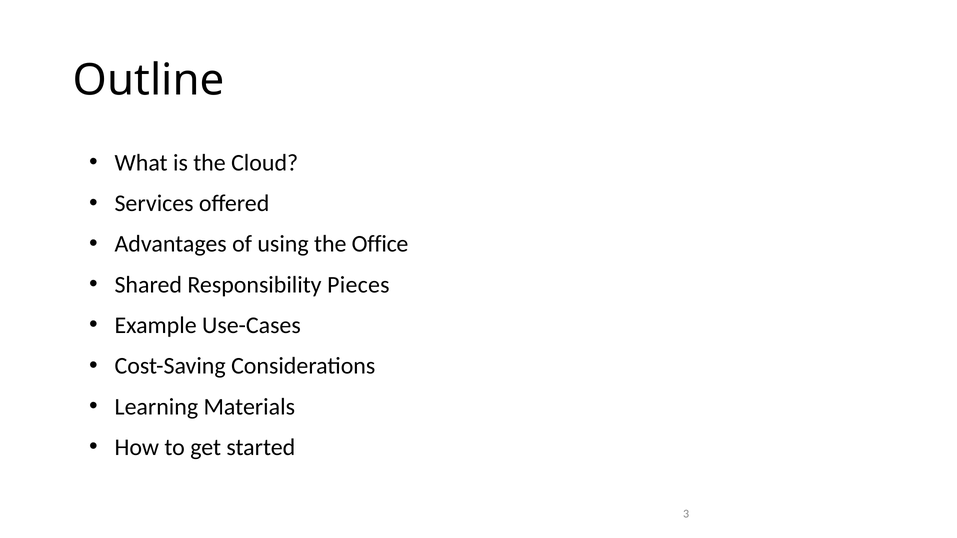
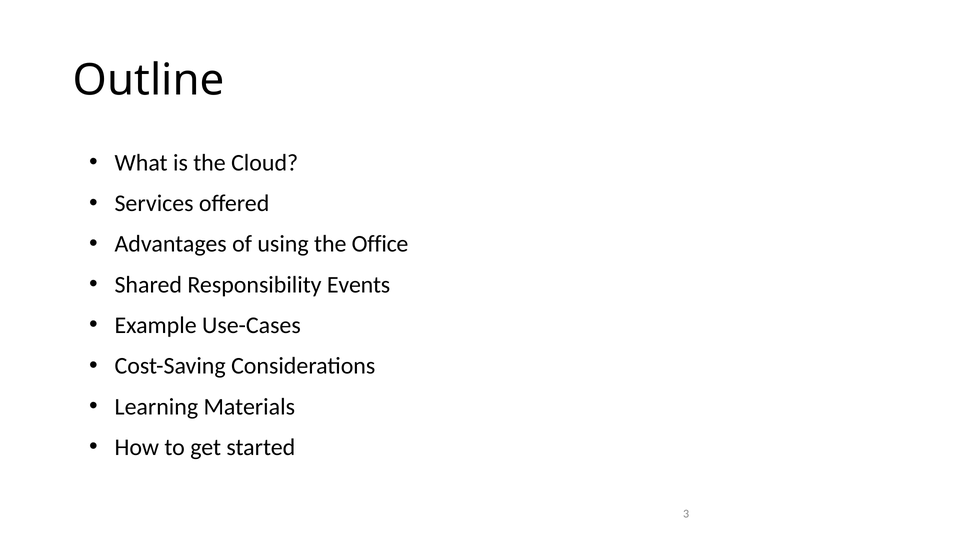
Pieces: Pieces -> Events
